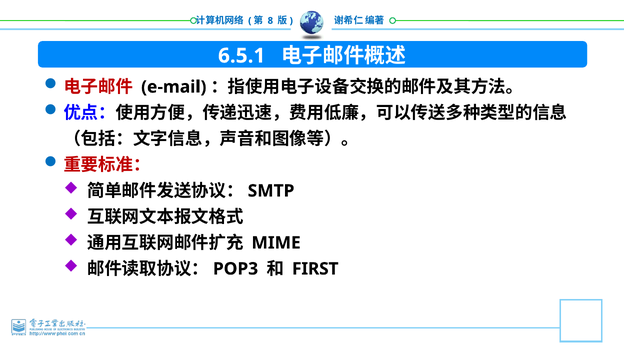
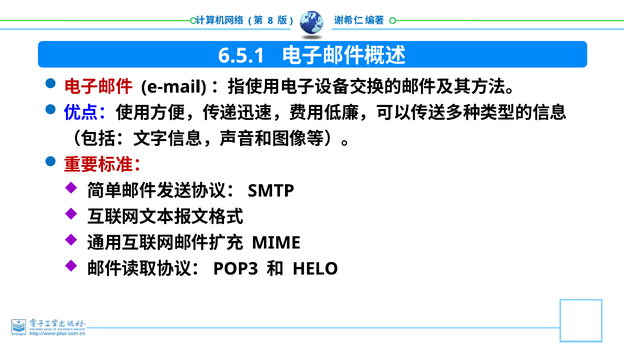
FIRST: FIRST -> HELO
